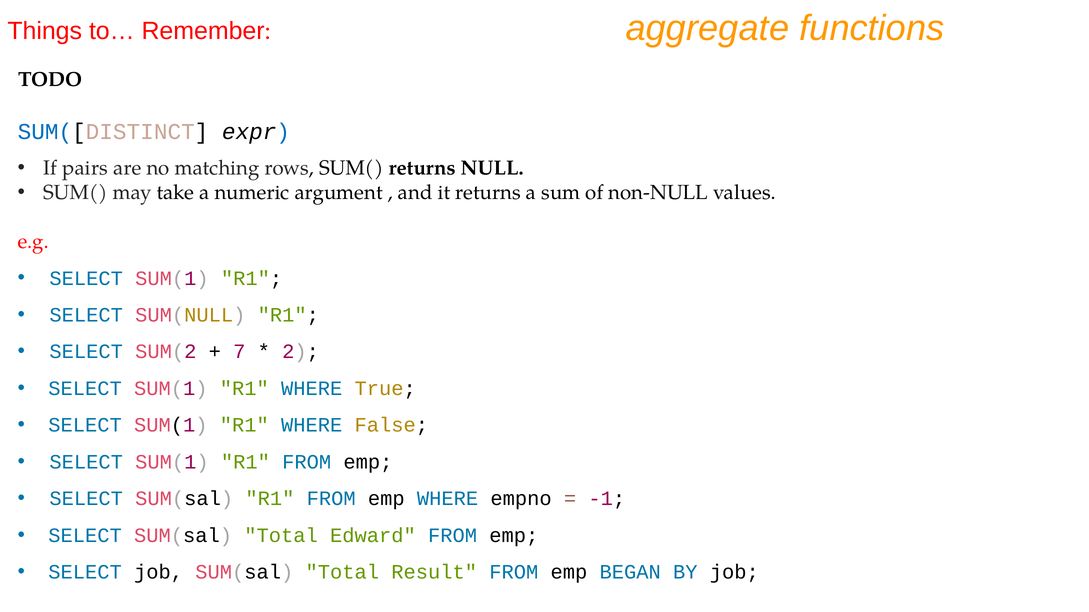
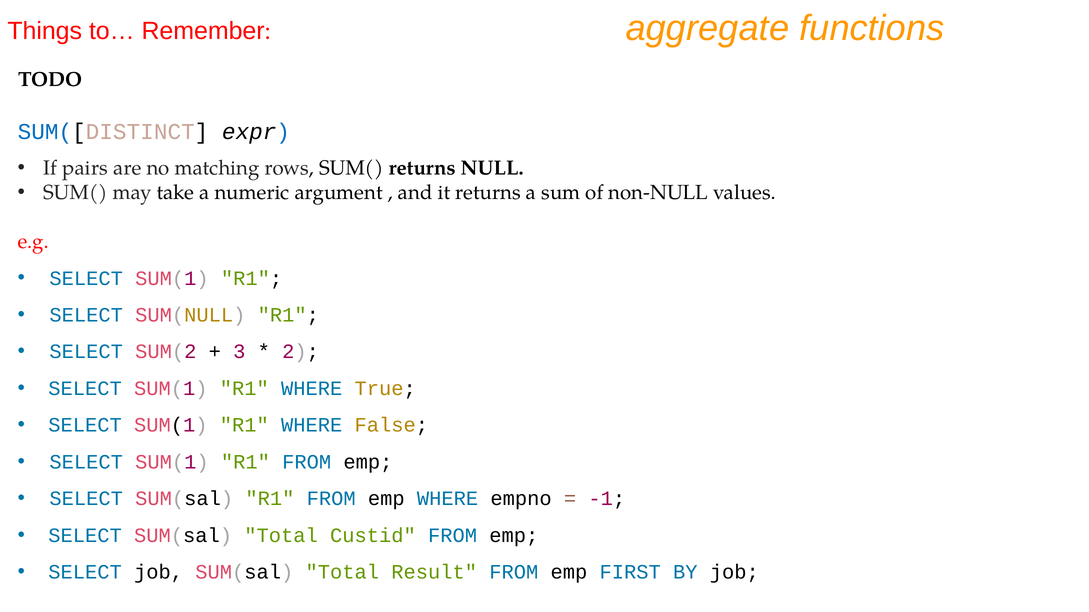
7: 7 -> 3
Edward: Edward -> Custid
BEGAN: BEGAN -> FIRST
